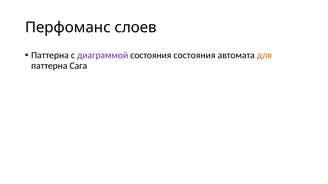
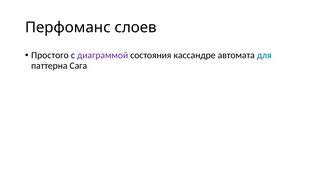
Паттерна at (50, 55): Паттерна -> Простого
состояния состояния: состояния -> кассандре
для colour: orange -> blue
